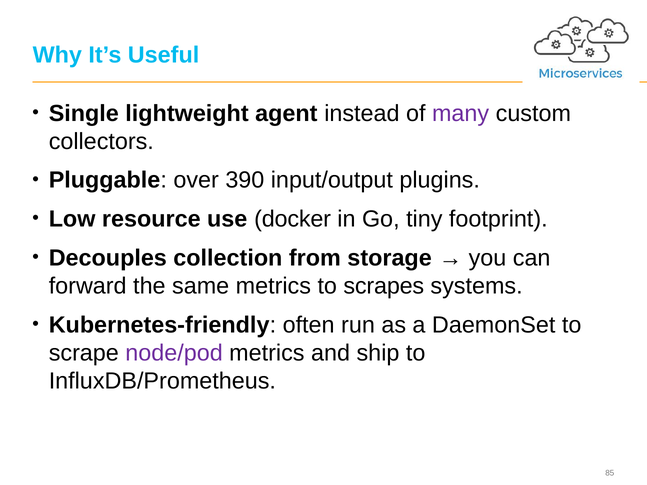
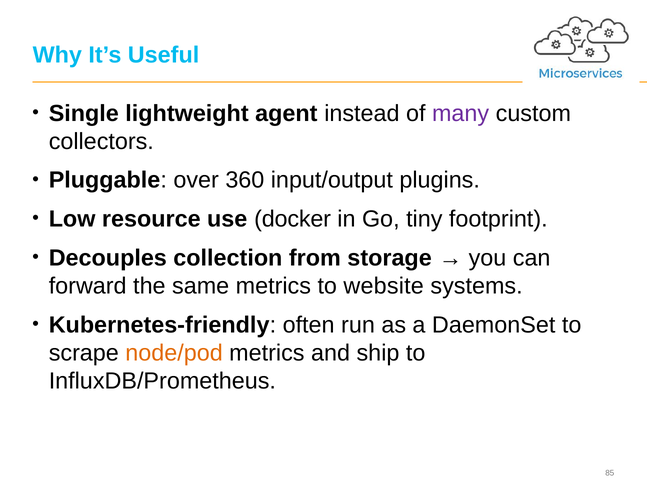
390: 390 -> 360
scrapes: scrapes -> website
node/pod colour: purple -> orange
